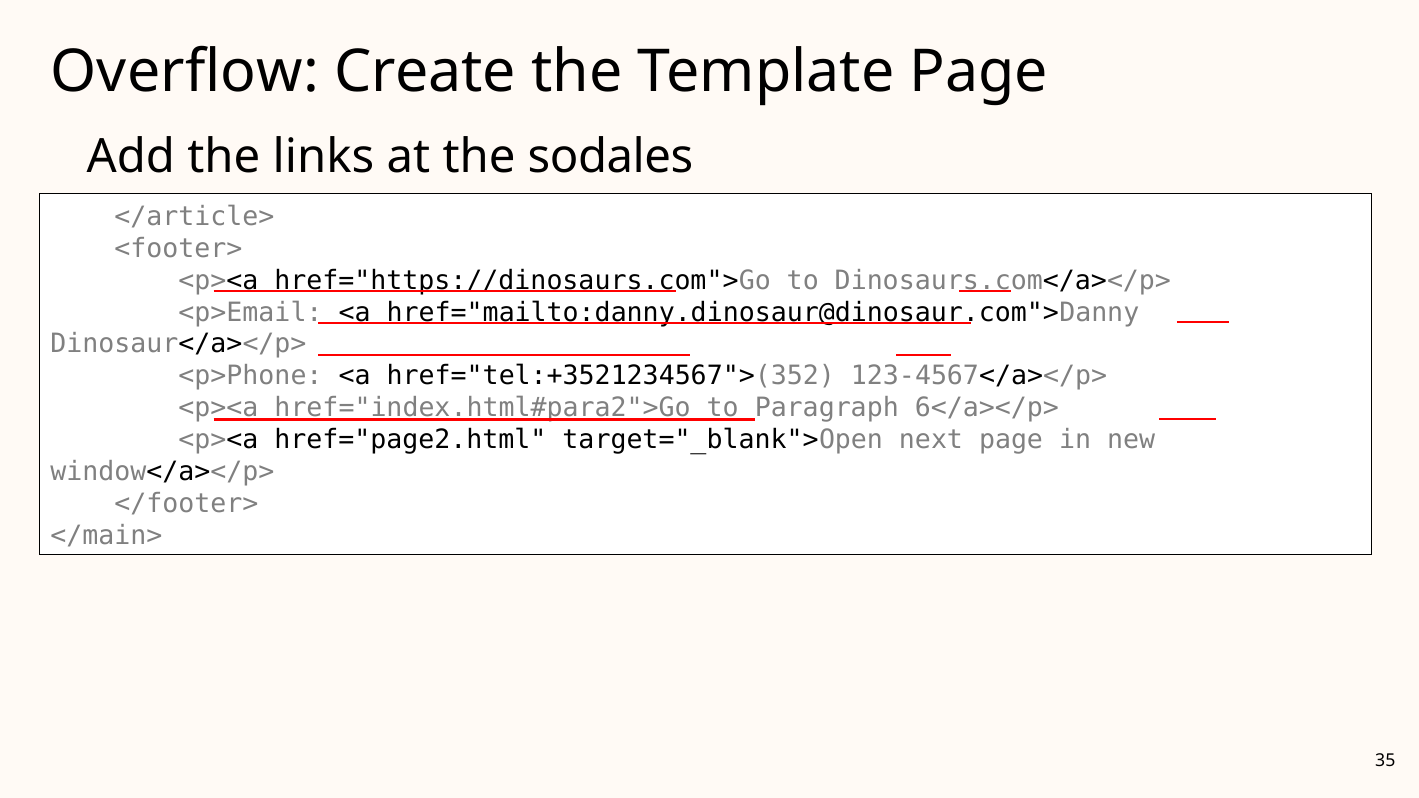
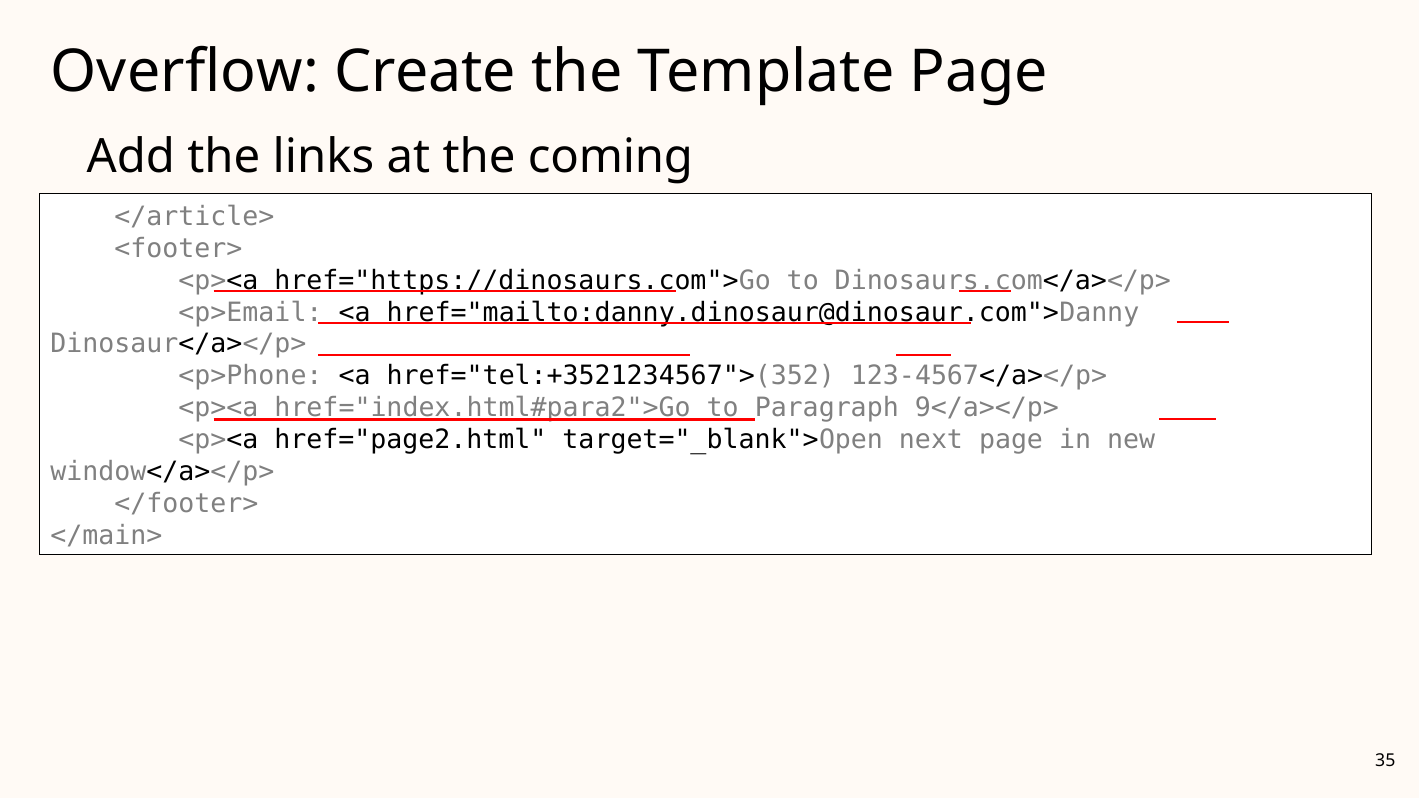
sodales: sodales -> coming
6</a></p>: 6</a></p> -> 9</a></p>
